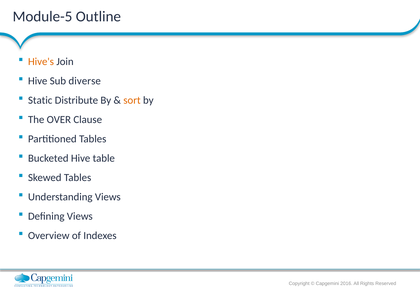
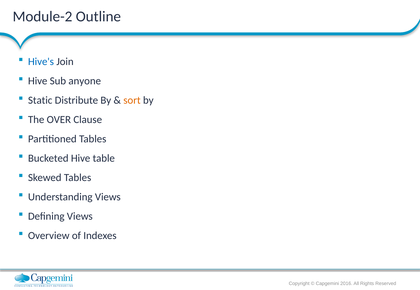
Module-5: Module-5 -> Module-2
Hive's colour: orange -> blue
diverse: diverse -> anyone
